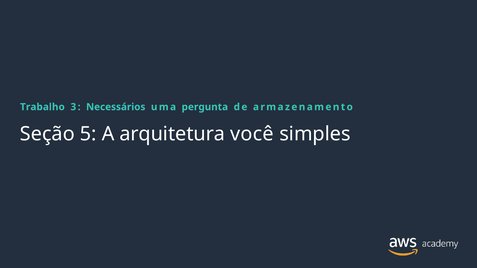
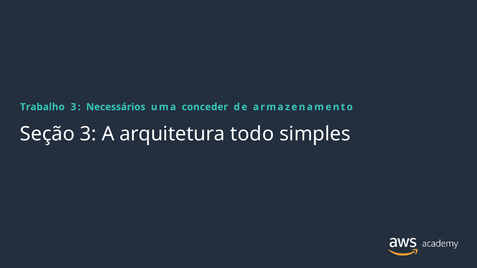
pergunta: pergunta -> conceder
Seção 5: 5 -> 3
você: você -> todo
